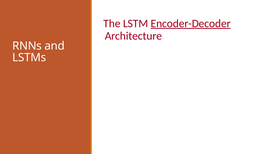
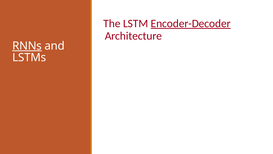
RNNs underline: none -> present
